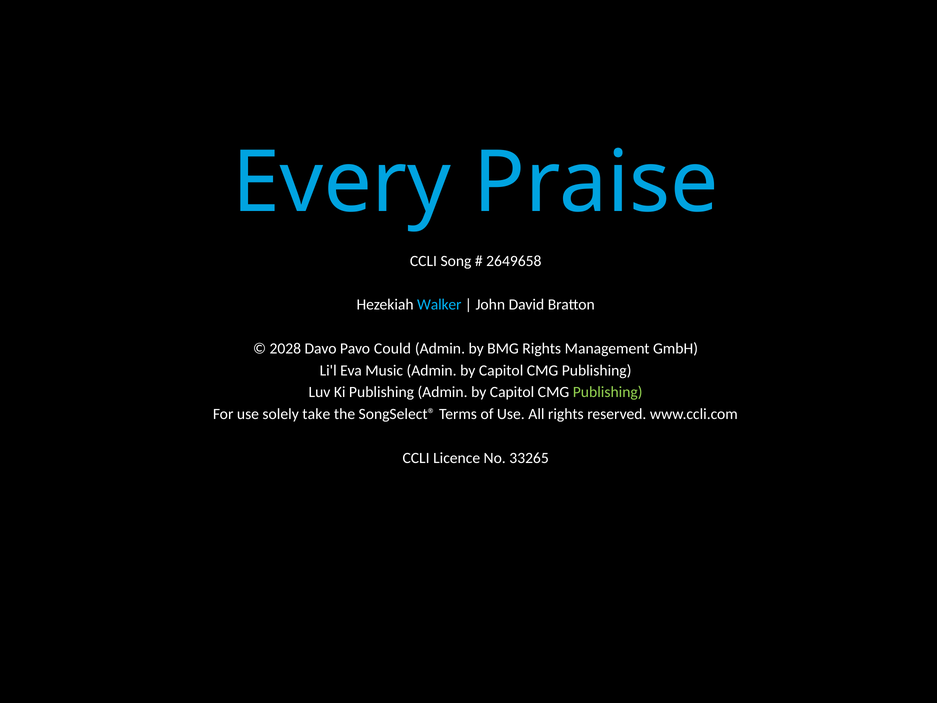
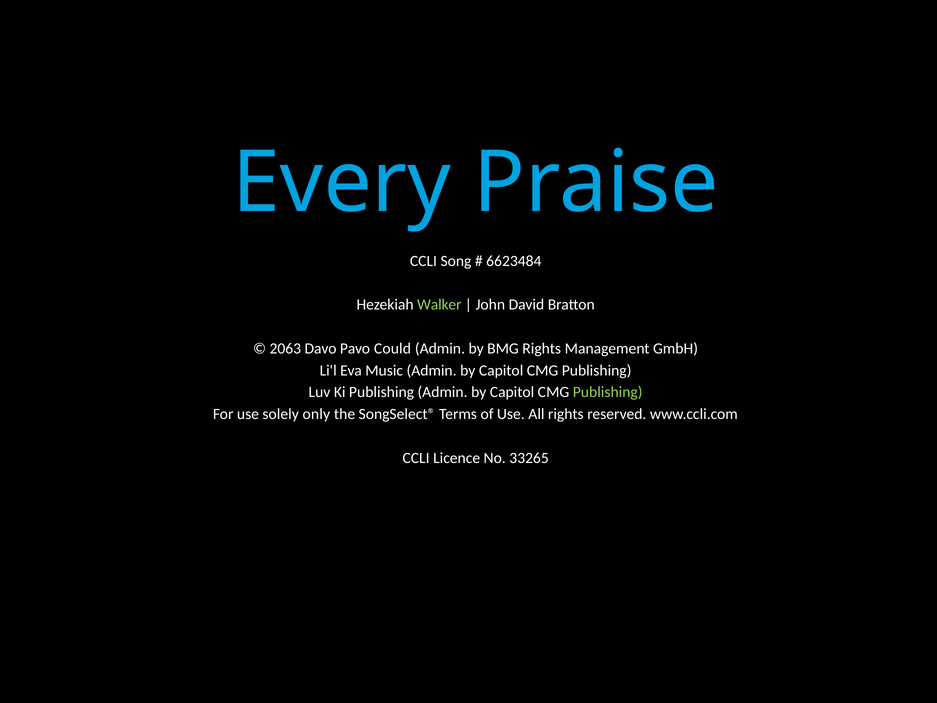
2649658: 2649658 -> 6623484
Walker colour: light blue -> light green
2028: 2028 -> 2063
take: take -> only
